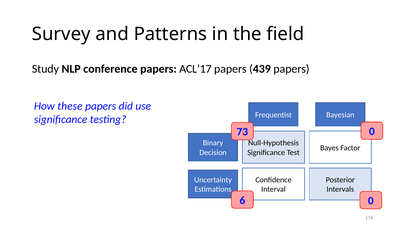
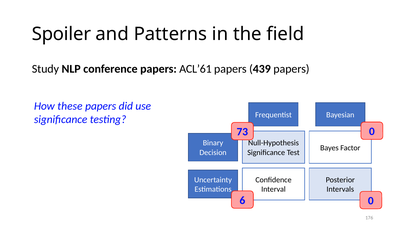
Survey: Survey -> Spoiler
ACL’17: ACL’17 -> ACL’61
